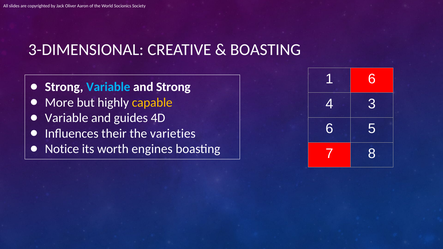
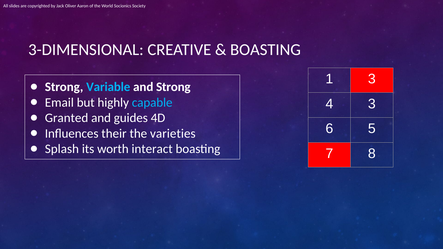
1 6: 6 -> 3
More: More -> Email
capable colour: yellow -> light blue
Variable at (67, 118): Variable -> Granted
Notice: Notice -> Splash
engines: engines -> interact
